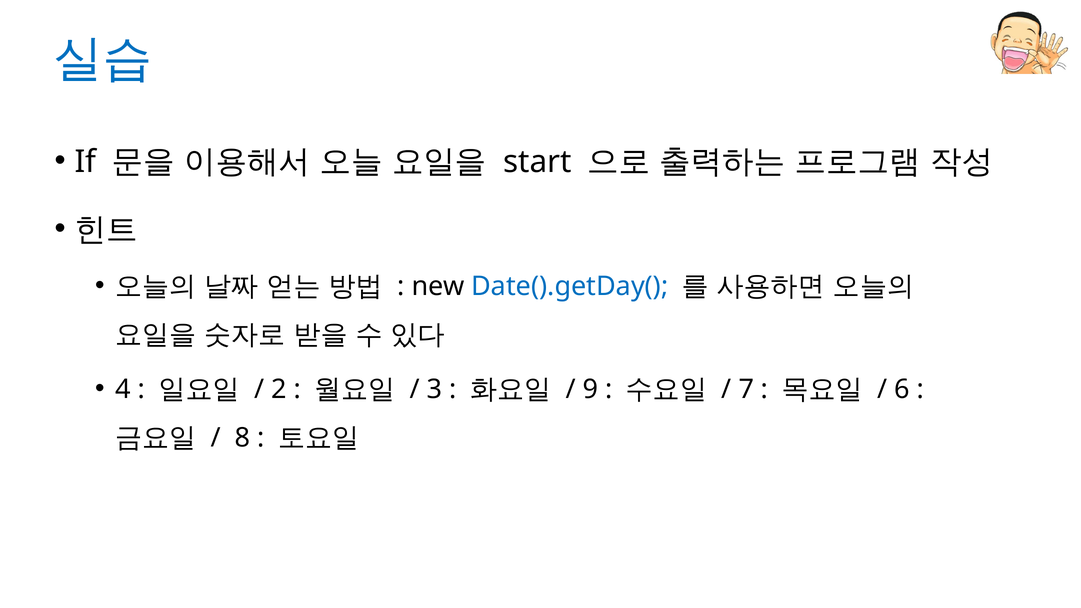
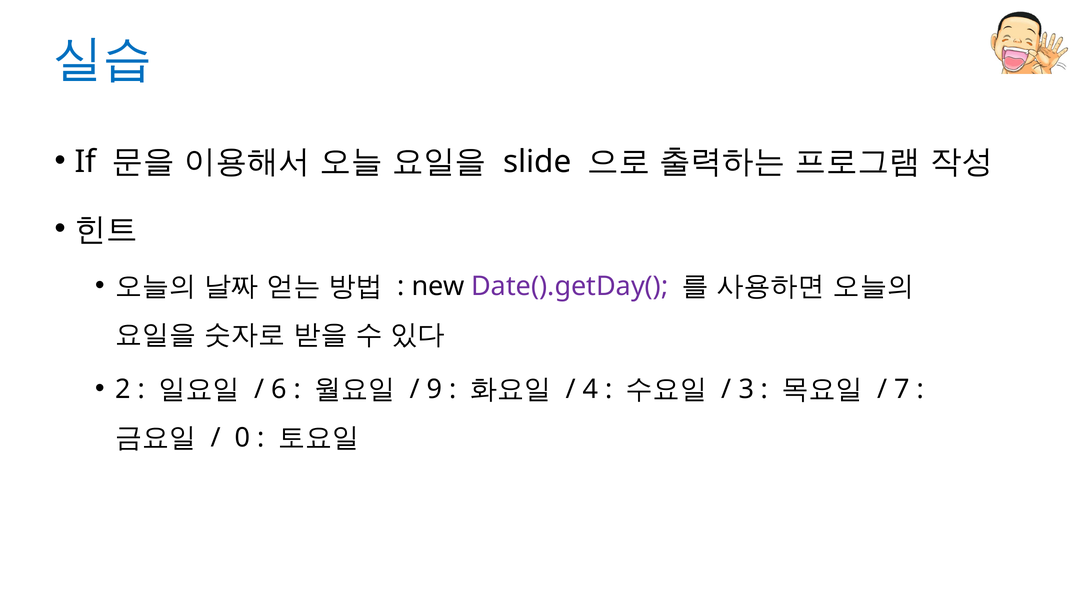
start: start -> slide
Date().getDay( colour: blue -> purple
4: 4 -> 2
2: 2 -> 6
3: 3 -> 9
9: 9 -> 4
7: 7 -> 3
6: 6 -> 7
8: 8 -> 0
